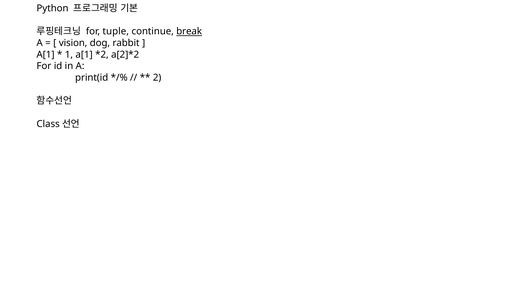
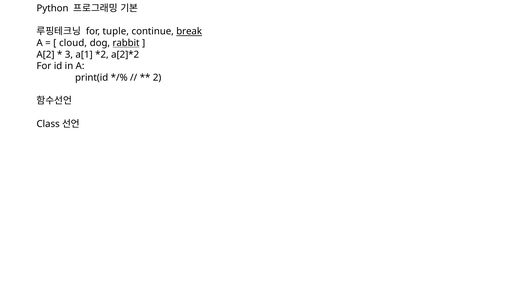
vision: vision -> cloud
rabbit underline: none -> present
A[1 at (46, 55): A[1 -> A[2
1: 1 -> 3
